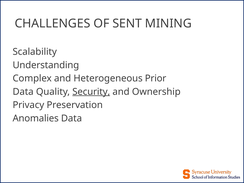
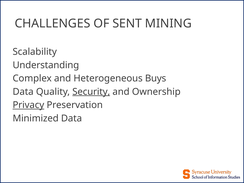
Prior: Prior -> Buys
Privacy underline: none -> present
Anomalies: Anomalies -> Minimized
